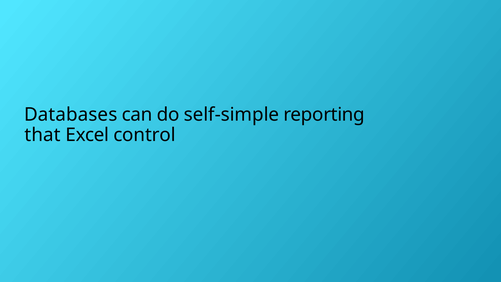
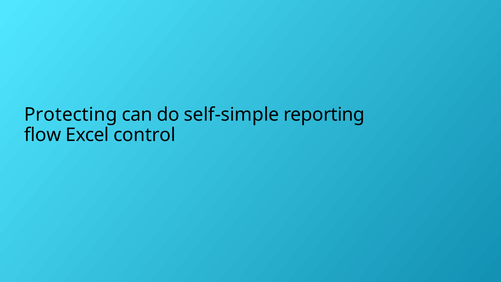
Databases: Databases -> Protecting
that: that -> flow
